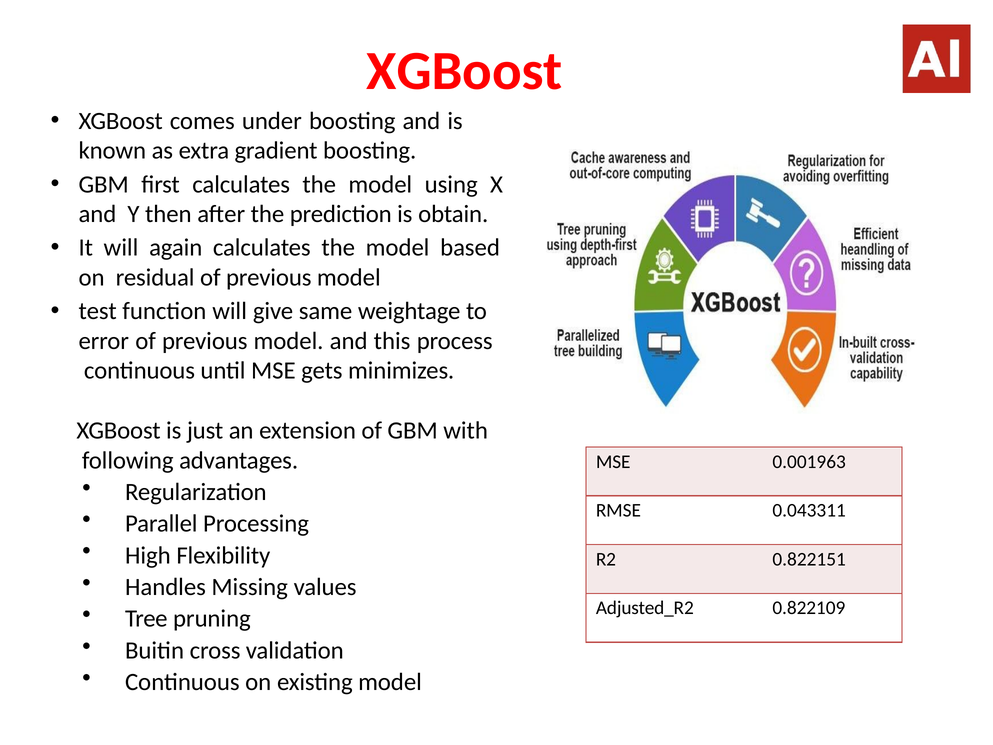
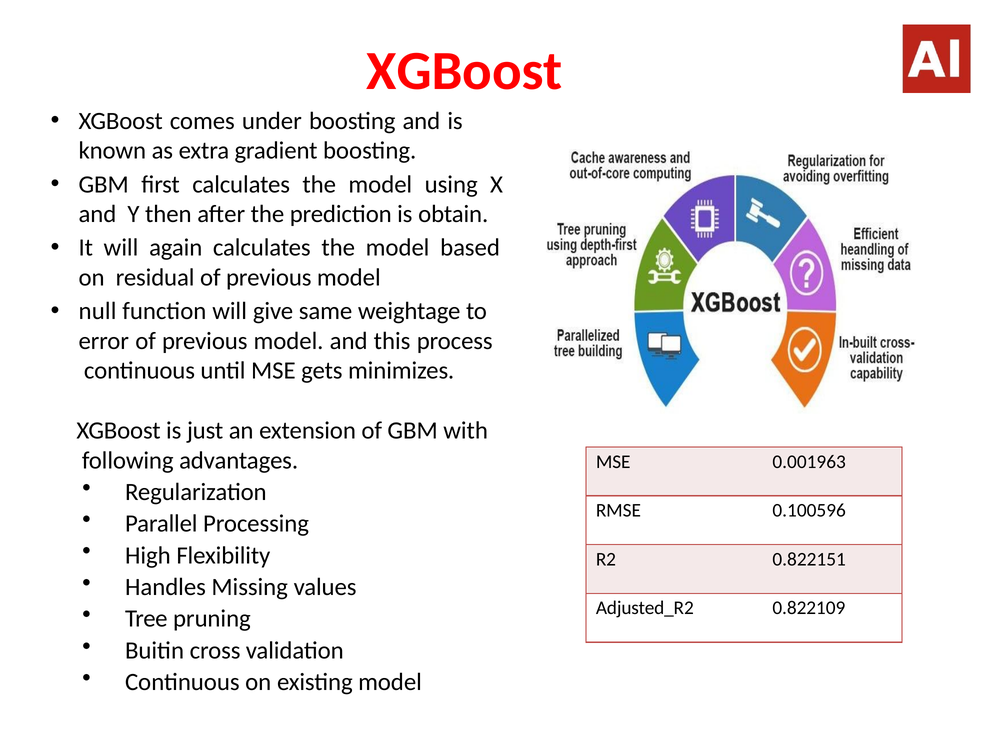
test: test -> null
0.043311: 0.043311 -> 0.100596
